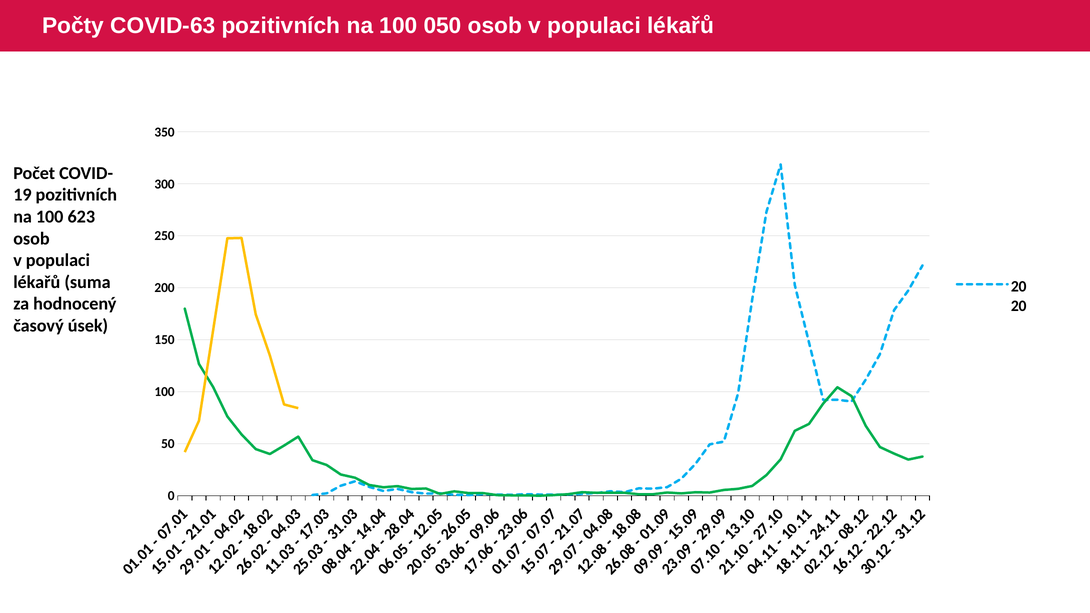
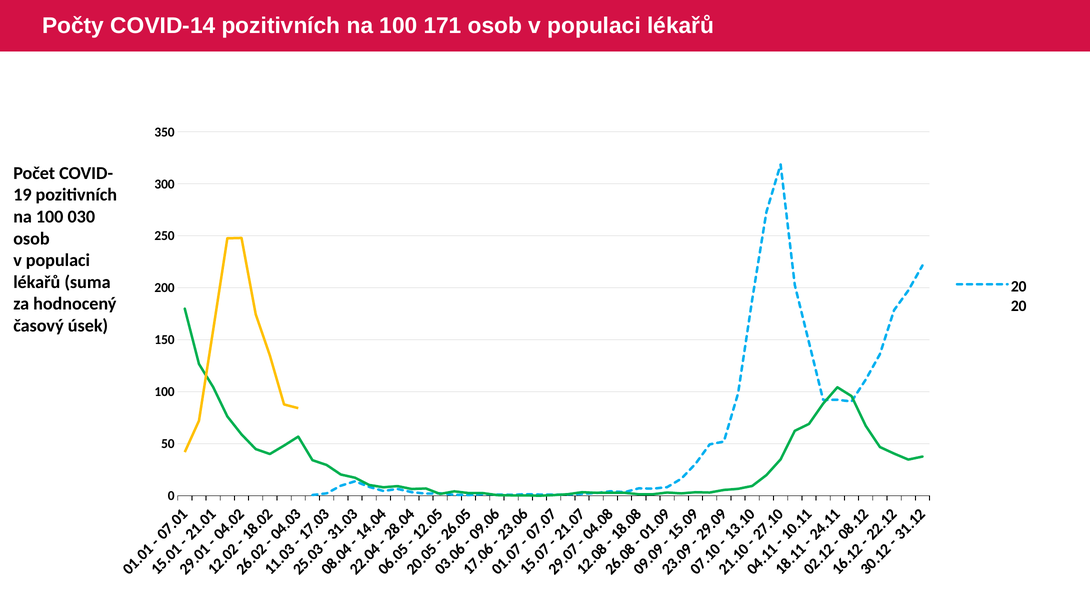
COVID-63: COVID-63 -> COVID-14
050: 050 -> 171
623: 623 -> 030
